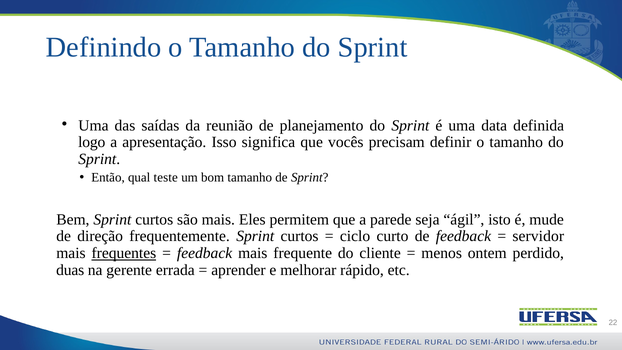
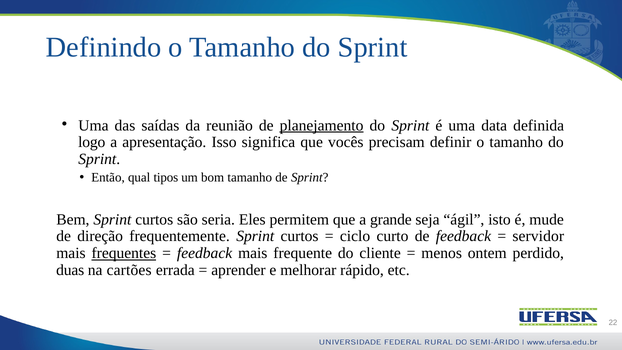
planejamento underline: none -> present
teste: teste -> tipos
são mais: mais -> seria
parede: parede -> grande
gerente: gerente -> cartões
